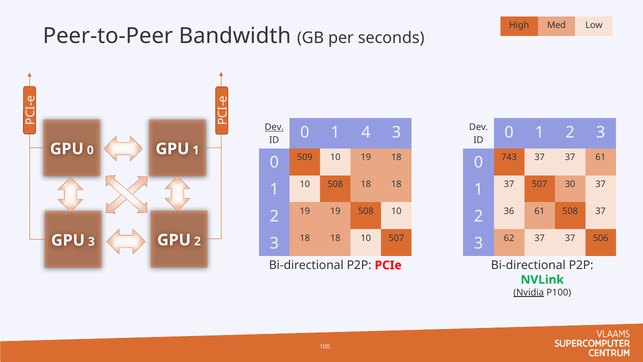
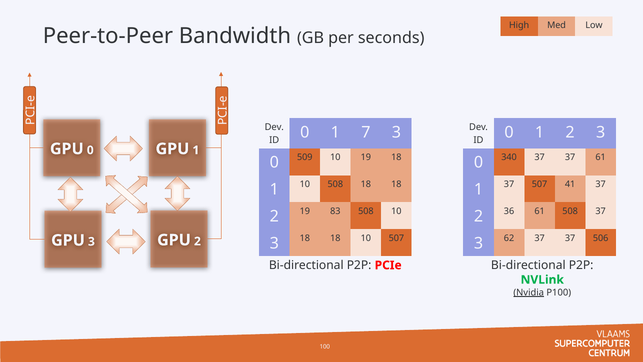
Dev at (274, 127) underline: present -> none
4: 4 -> 7
743: 743 -> 340
30: 30 -> 41
19 19: 19 -> 83
